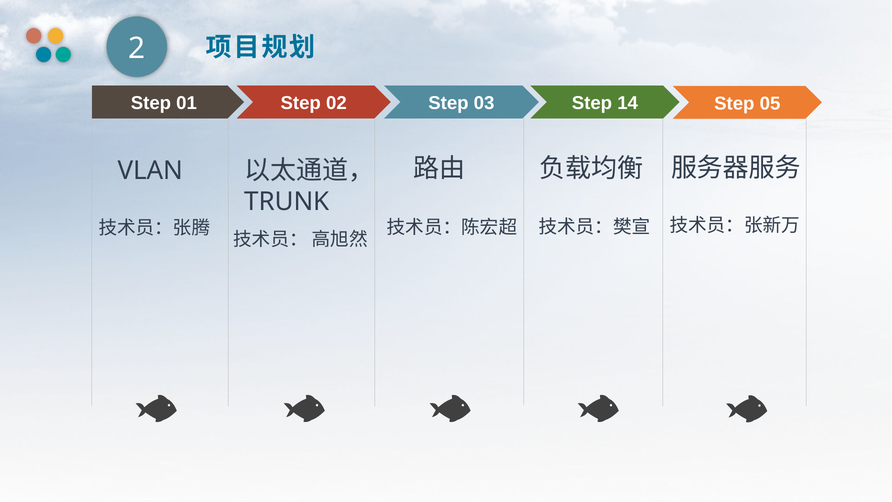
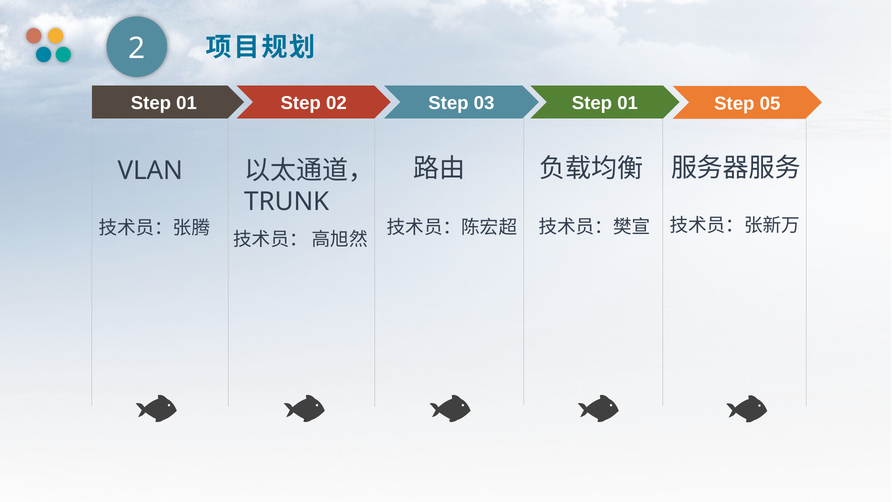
03 Step 14: 14 -> 01
